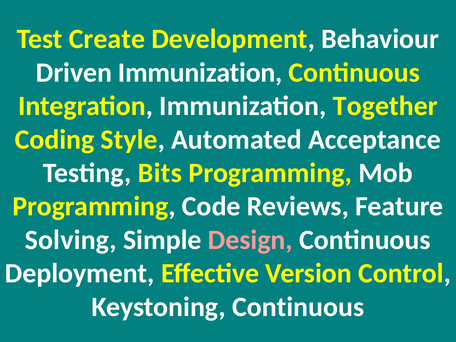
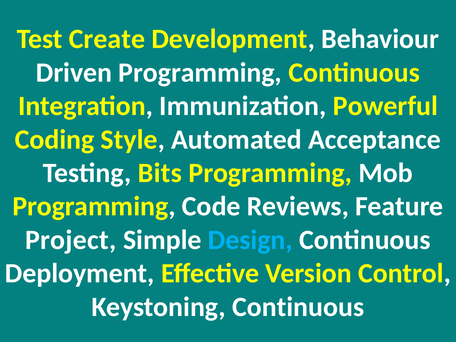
Driven Immunization: Immunization -> Programming
Together: Together -> Powerful
Solving: Solving -> Project
Design colour: pink -> light blue
